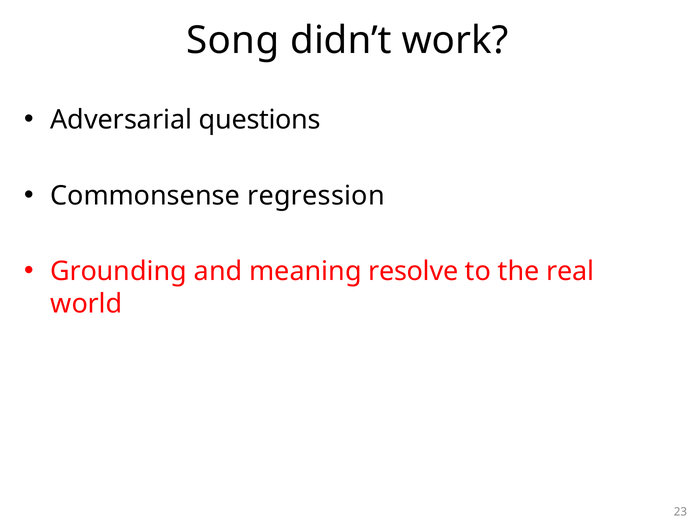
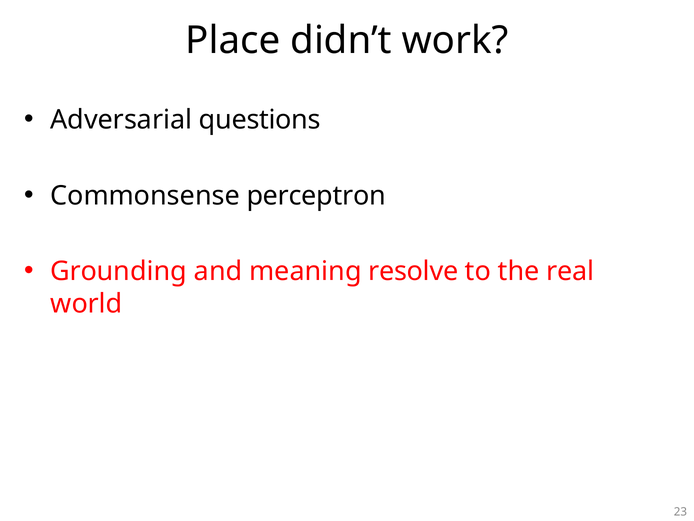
Song: Song -> Place
regression: regression -> perceptron
